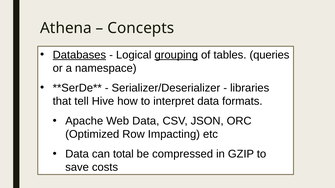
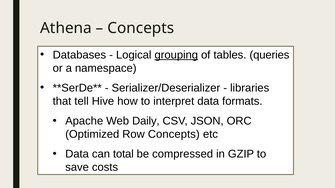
Databases underline: present -> none
Web Data: Data -> Daily
Row Impacting: Impacting -> Concepts
